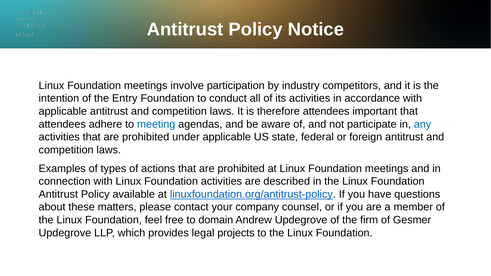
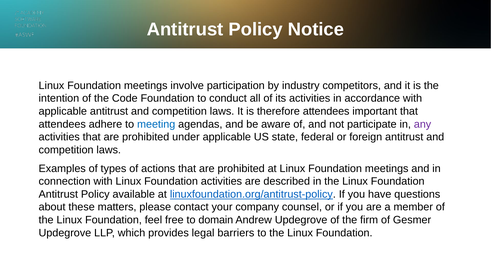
Entry: Entry -> Code
any colour: blue -> purple
projects: projects -> barriers
